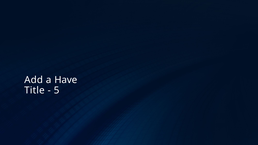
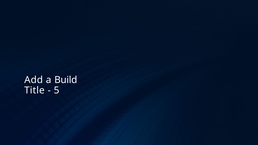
Have: Have -> Build
